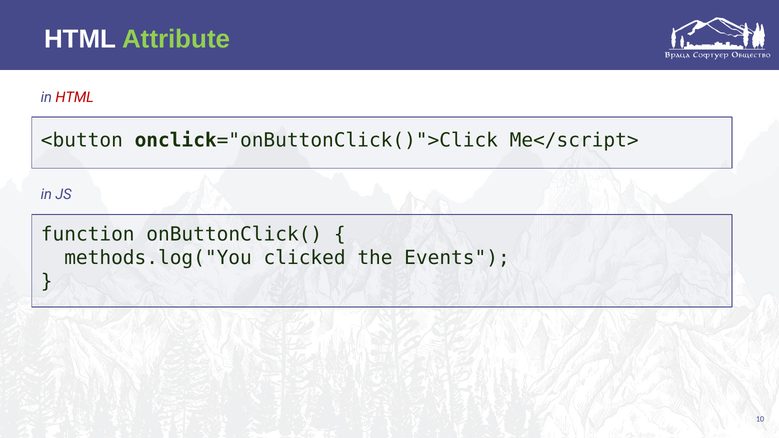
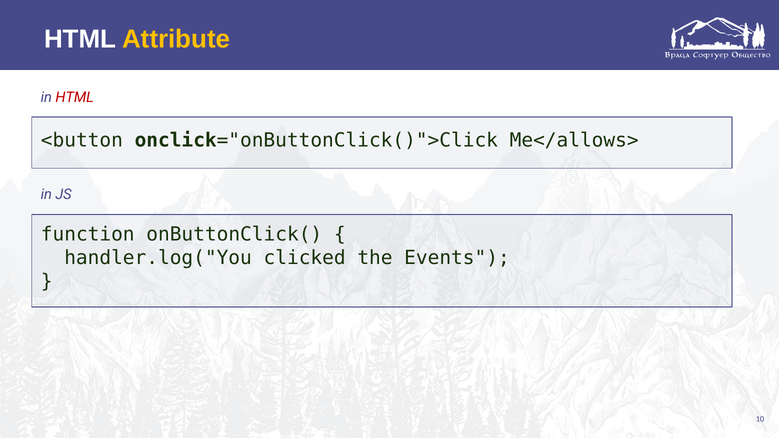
Attribute colour: light green -> yellow
Me</script>: Me</script> -> Me</allows>
methods.log("You: methods.log("You -> handler.log("You
